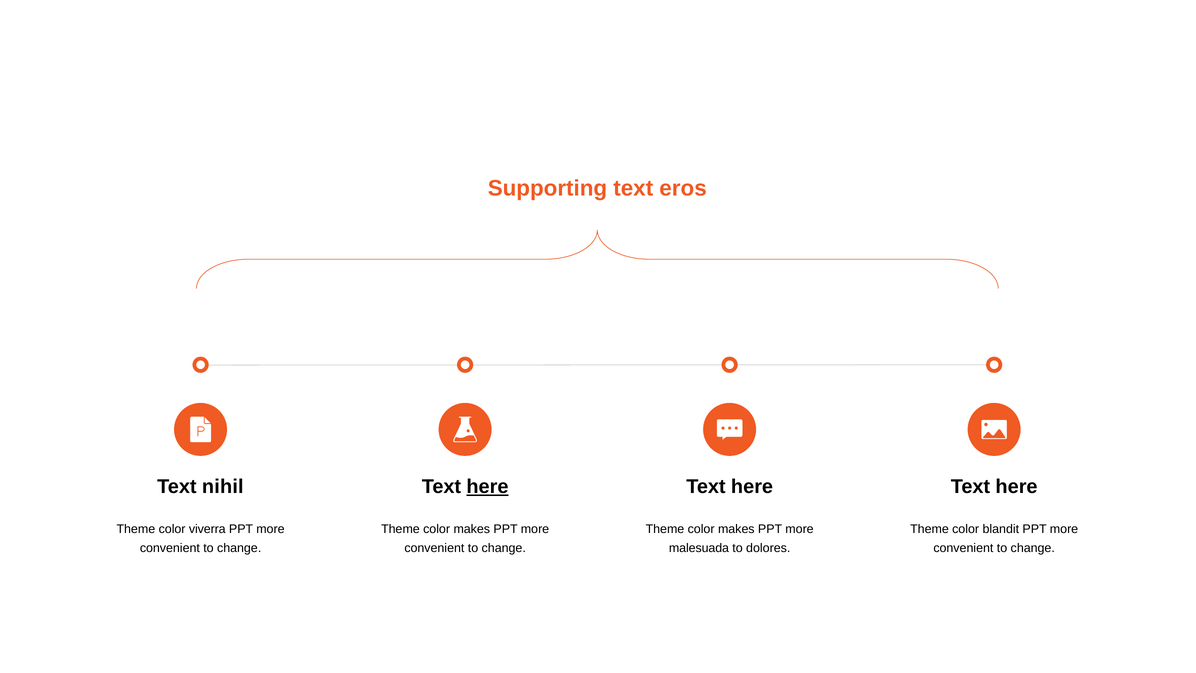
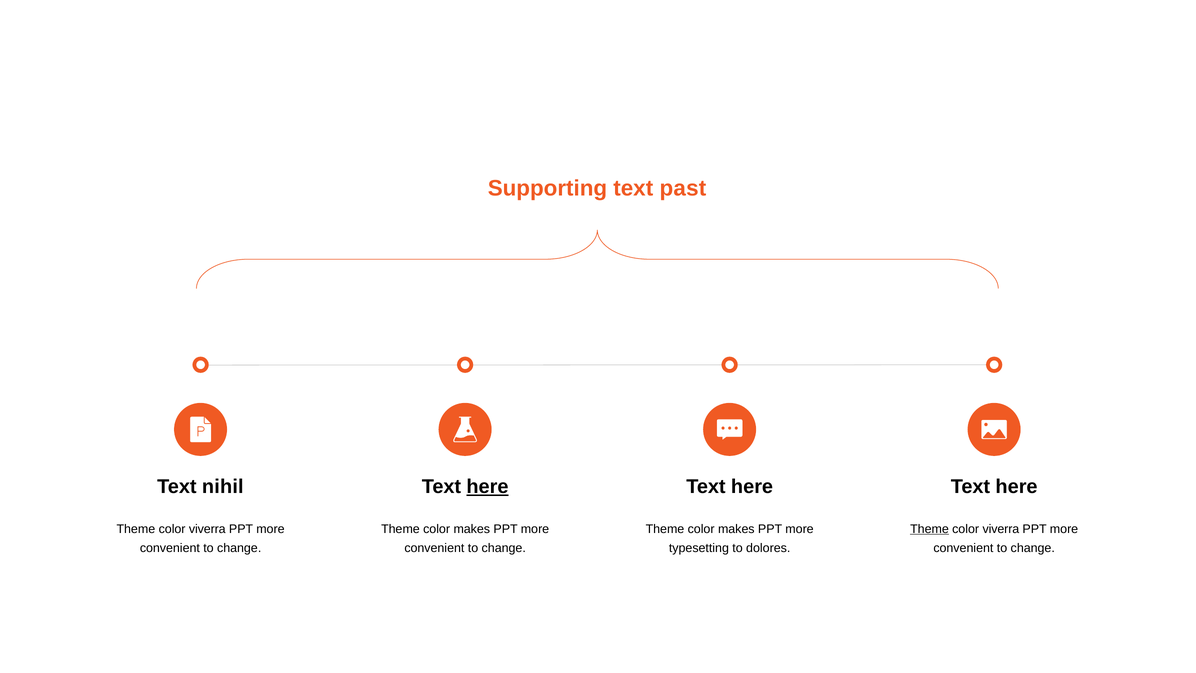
eros: eros -> past
Theme at (929, 529) underline: none -> present
blandit at (1001, 529): blandit -> viverra
malesuada: malesuada -> typesetting
